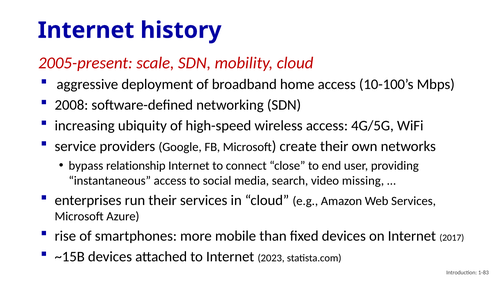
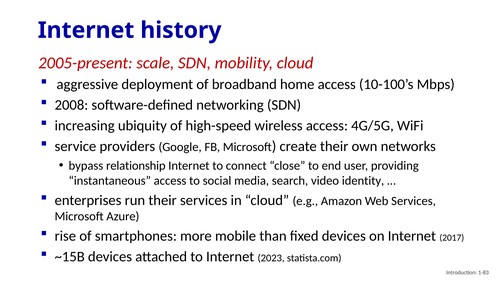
missing: missing -> identity
